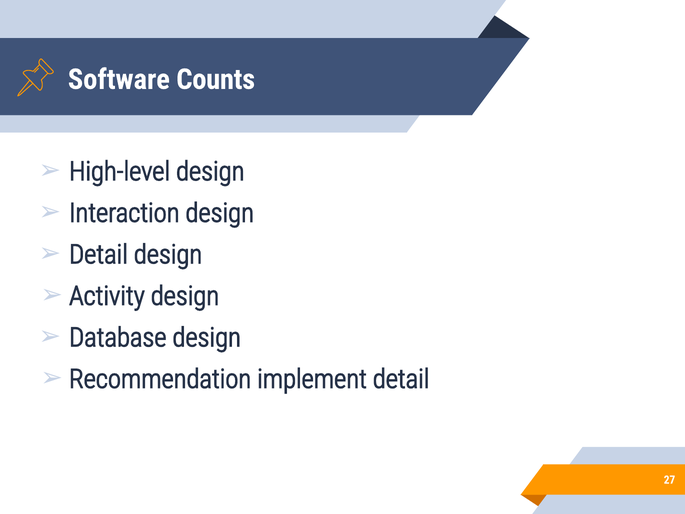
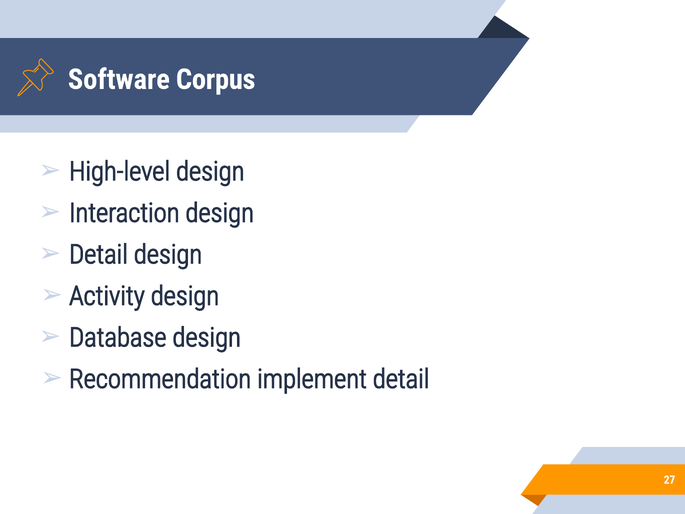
Counts: Counts -> Corpus
